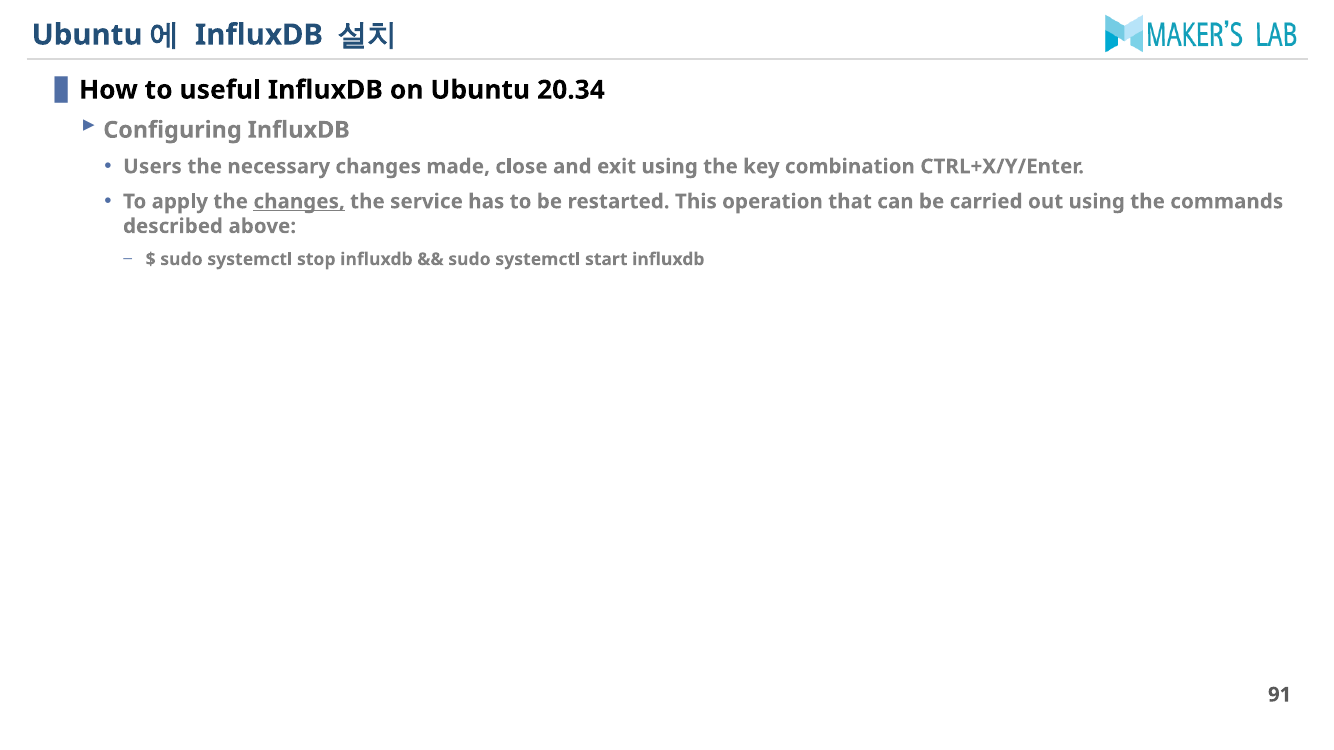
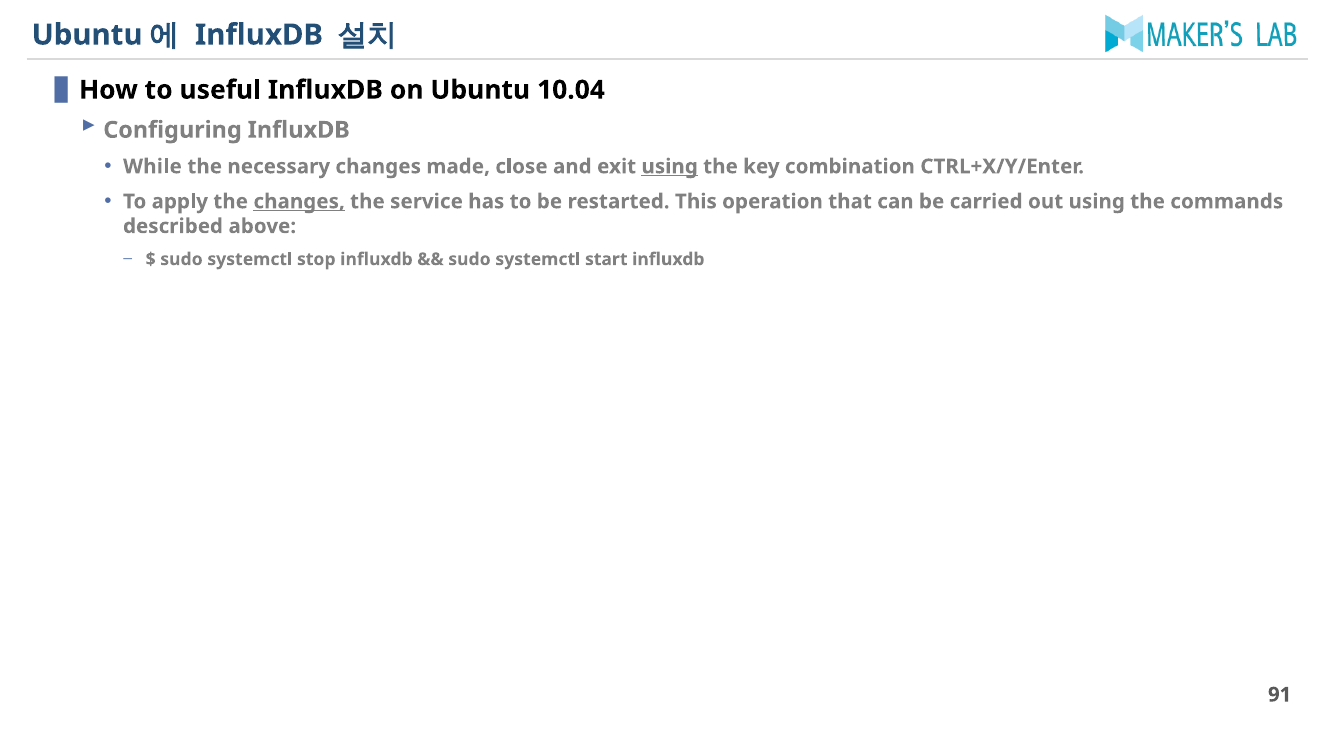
20.34: 20.34 -> 10.04
Users: Users -> While
using at (670, 167) underline: none -> present
